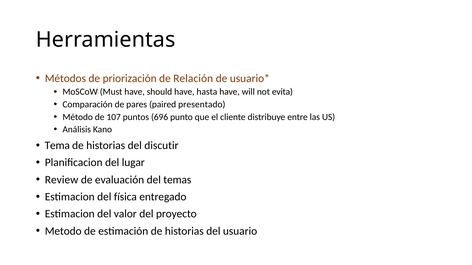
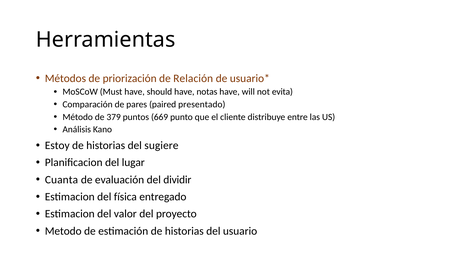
hasta: hasta -> notas
107: 107 -> 379
696: 696 -> 669
Tema: Tema -> Estoy
discutir: discutir -> sugiere
Review: Review -> Cuanta
temas: temas -> dividir
